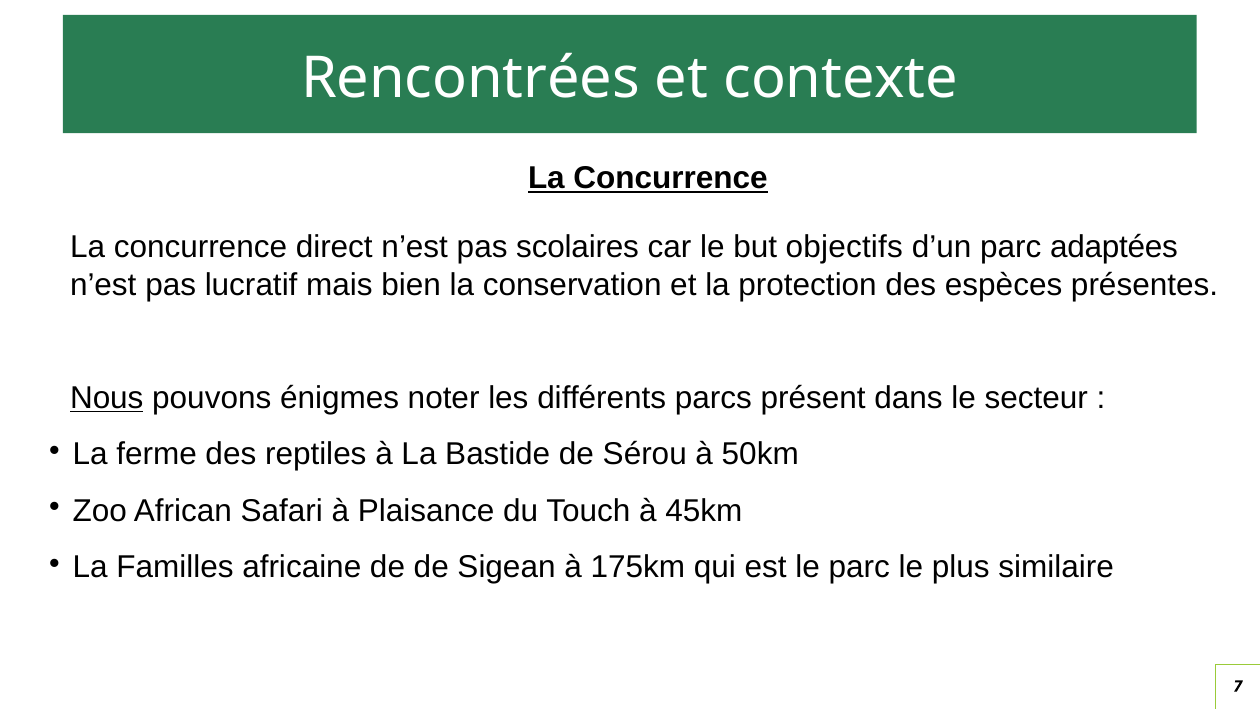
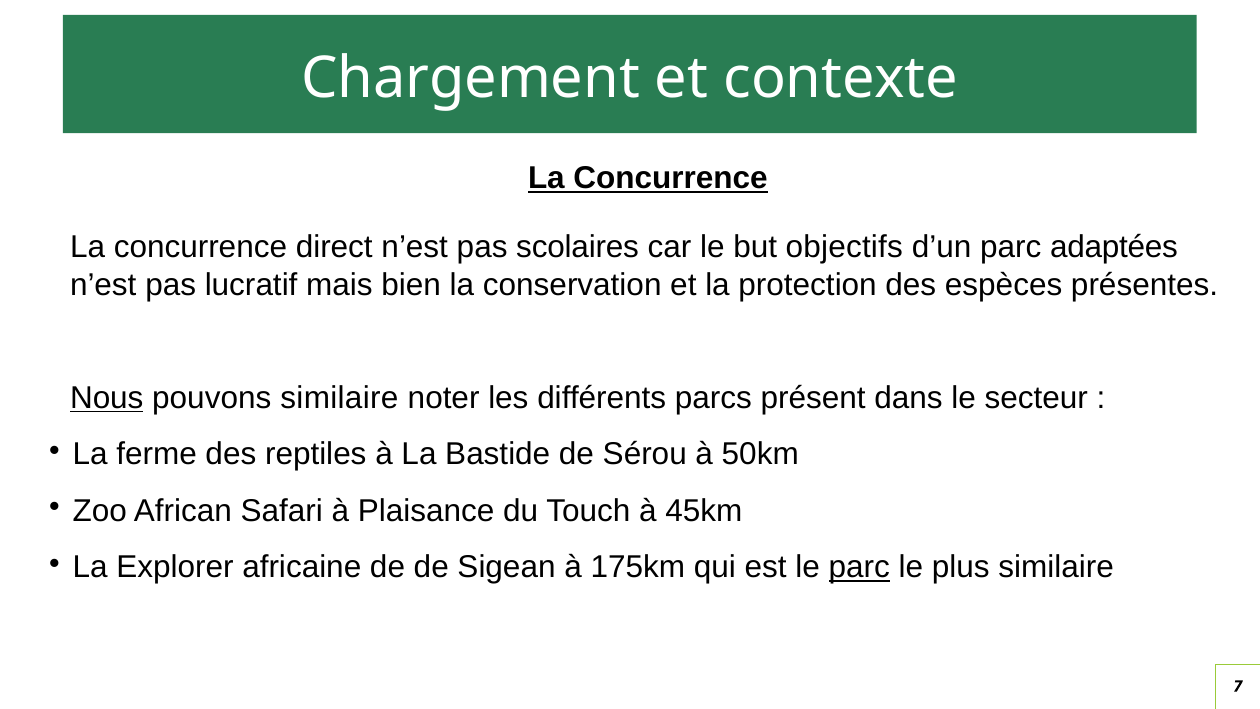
Rencontrées: Rencontrées -> Chargement
pouvons énigmes: énigmes -> similaire
Familles: Familles -> Explorer
parc at (859, 567) underline: none -> present
